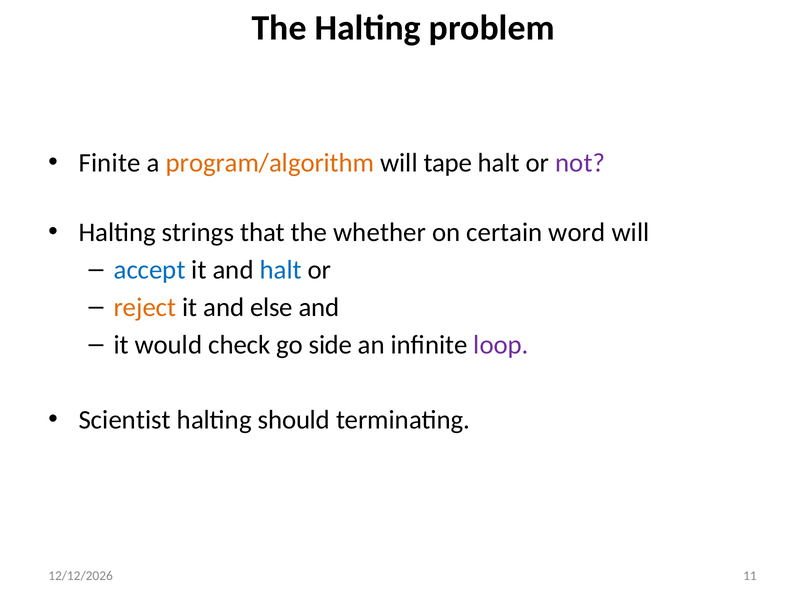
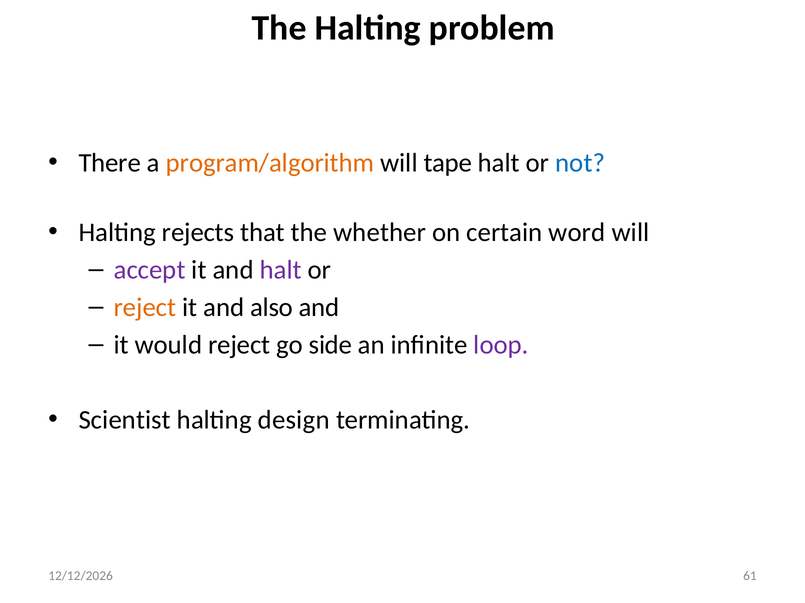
Finite: Finite -> There
not colour: purple -> blue
strings: strings -> rejects
accept colour: blue -> purple
halt at (281, 270) colour: blue -> purple
else: else -> also
would check: check -> reject
should: should -> design
11: 11 -> 61
